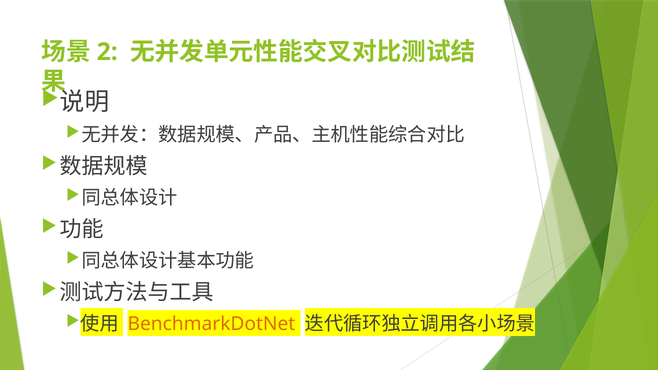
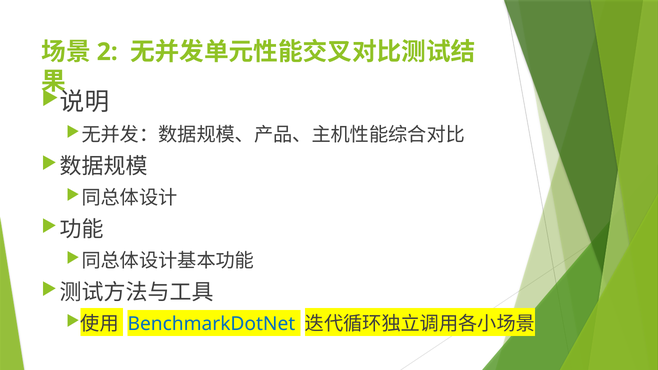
BenchmarkDotNet colour: orange -> blue
